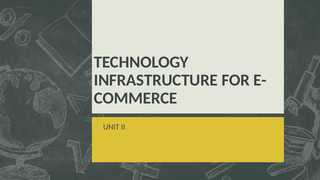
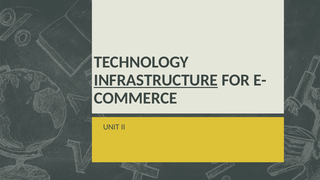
INFRASTRUCTURE underline: none -> present
